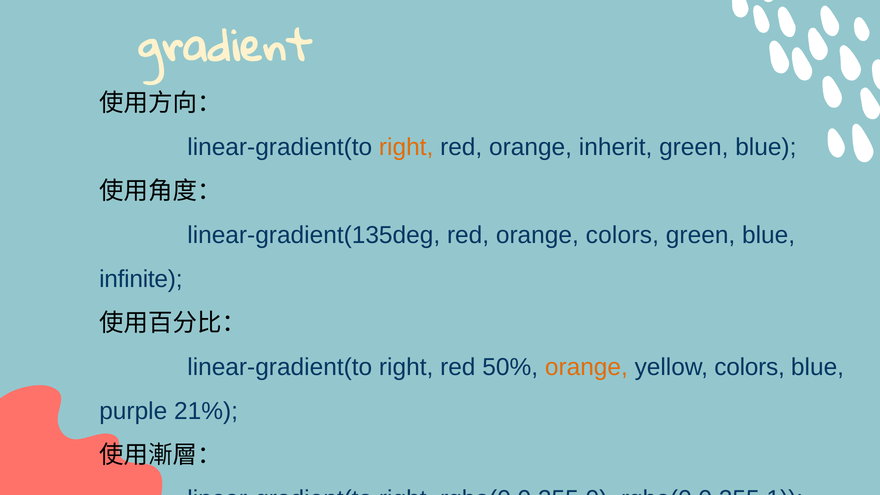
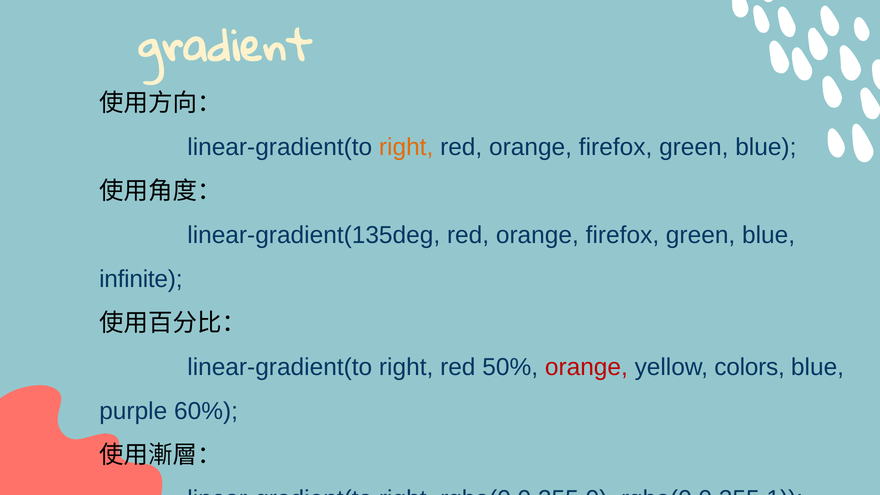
inherit at (616, 147): inherit -> firefox
linear-gradient(135deg red orange colors: colors -> firefox
orange at (586, 367) colour: orange -> red
21%: 21% -> 60%
